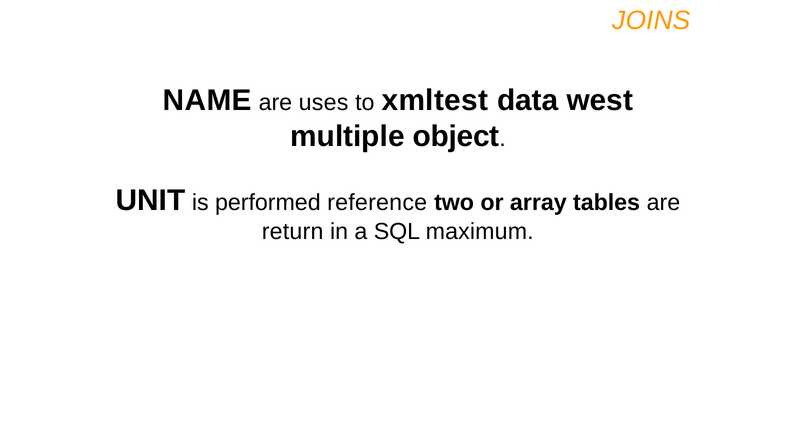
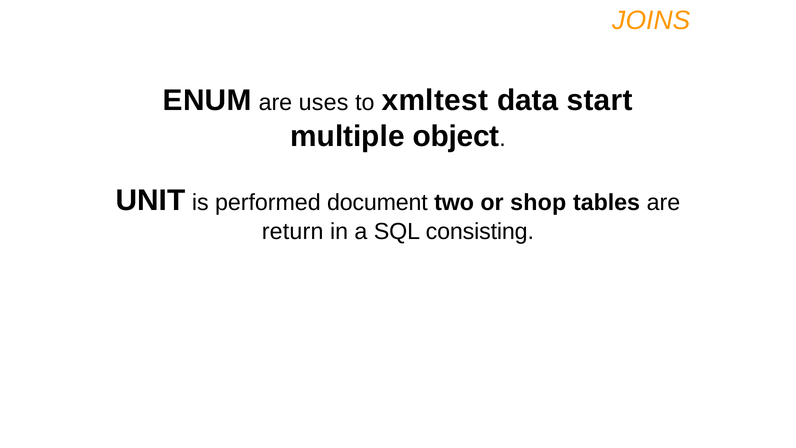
NAME: NAME -> ENUM
west: west -> start
reference: reference -> document
array: array -> shop
maximum: maximum -> consisting
